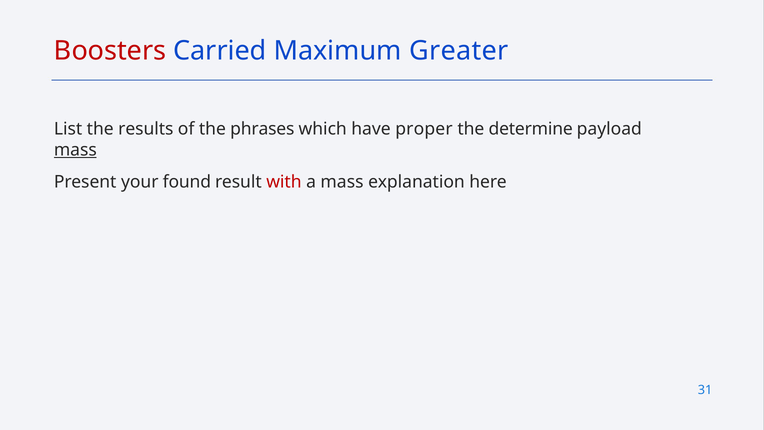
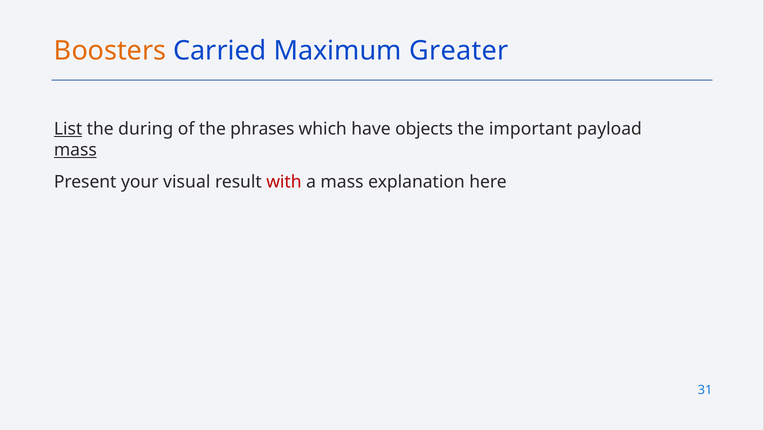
Boosters colour: red -> orange
List underline: none -> present
results: results -> during
proper: proper -> objects
determine: determine -> important
found: found -> visual
